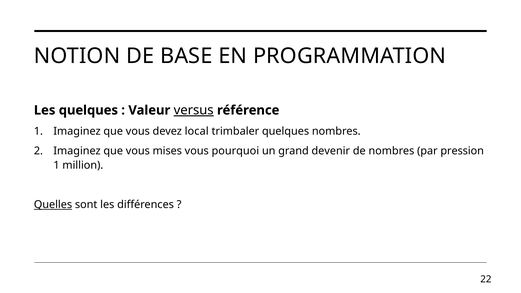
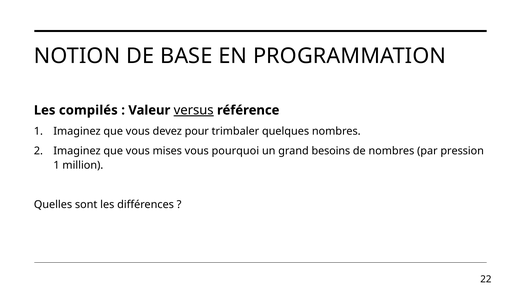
Les quelques: quelques -> compilés
local: local -> pour
devenir: devenir -> besoins
Quelles underline: present -> none
